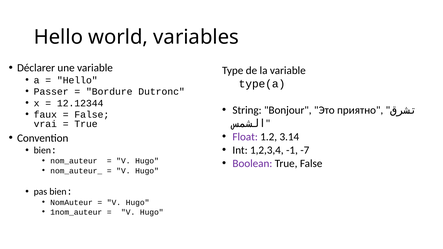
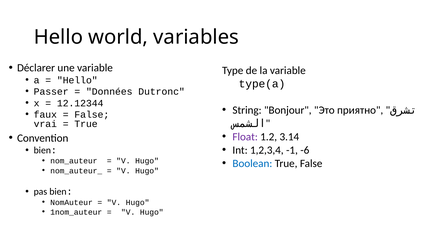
Bordure: Bordure -> Données
-7: -7 -> -6
Boolean colour: purple -> blue
